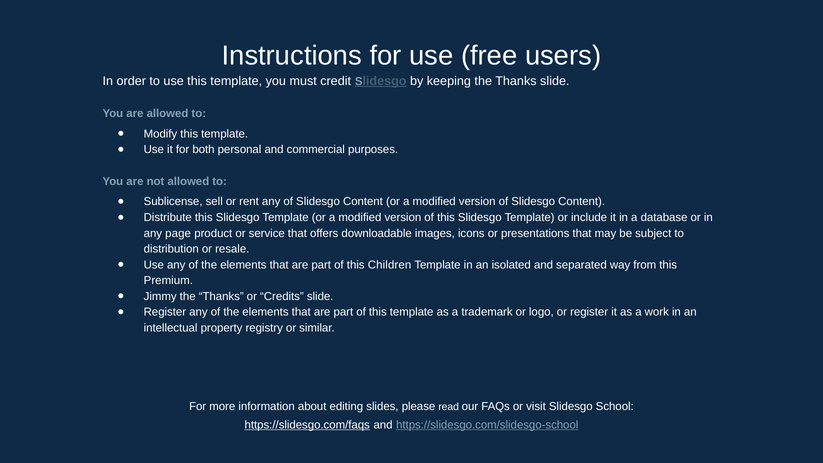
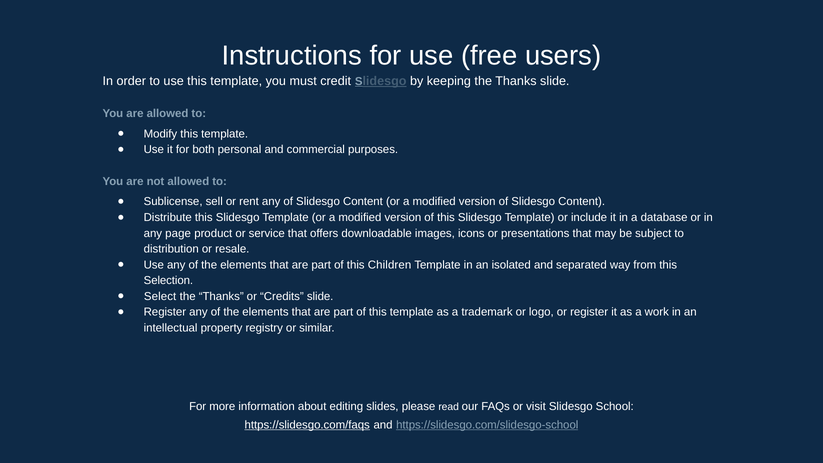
Premium: Premium -> Selection
Jimmy: Jimmy -> Select
